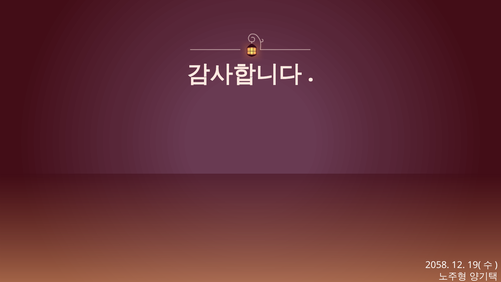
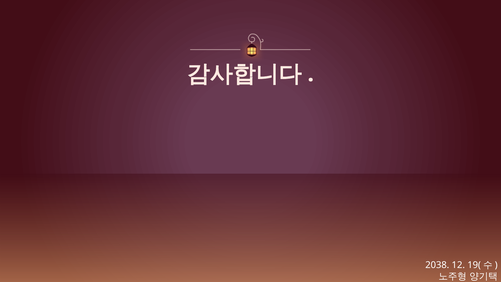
2058: 2058 -> 2038
